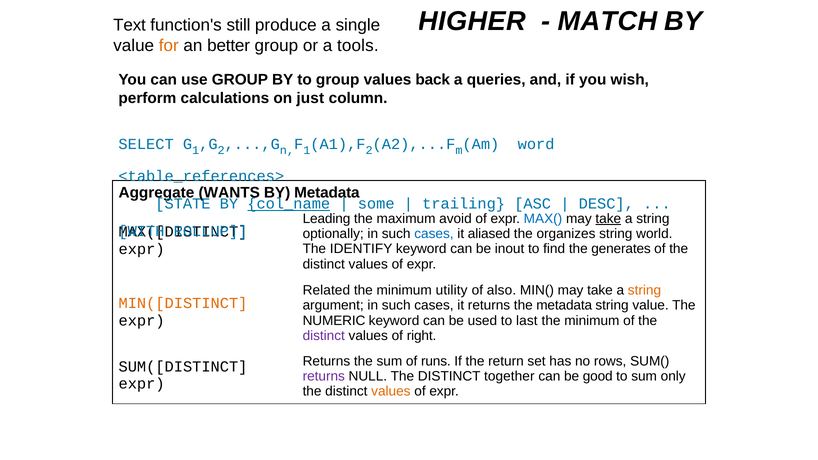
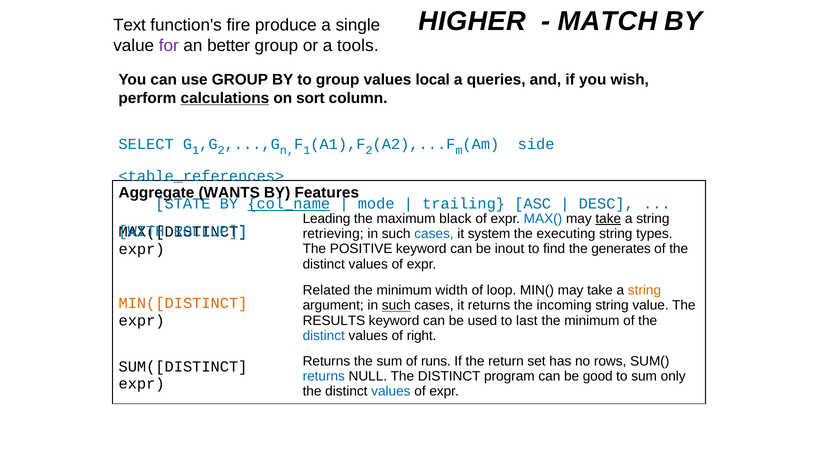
still: still -> fire
for colour: orange -> purple
back: back -> local
calculations underline: none -> present
just: just -> sort
word: word -> side
BY Metadata: Metadata -> Features
some: some -> mode
avoid: avoid -> black
optionally: optionally -> retrieving
aliased: aliased -> system
organizes: organizes -> executing
world: world -> types
IDENTIFY: IDENTIFY -> POSITIVE
utility: utility -> width
also: also -> loop
such at (396, 306) underline: none -> present
the metadata: metadata -> incoming
NUMERIC: NUMERIC -> RESULTS
distinct at (324, 336) colour: purple -> blue
returns at (324, 377) colour: purple -> blue
together: together -> program
values at (391, 392) colour: orange -> blue
